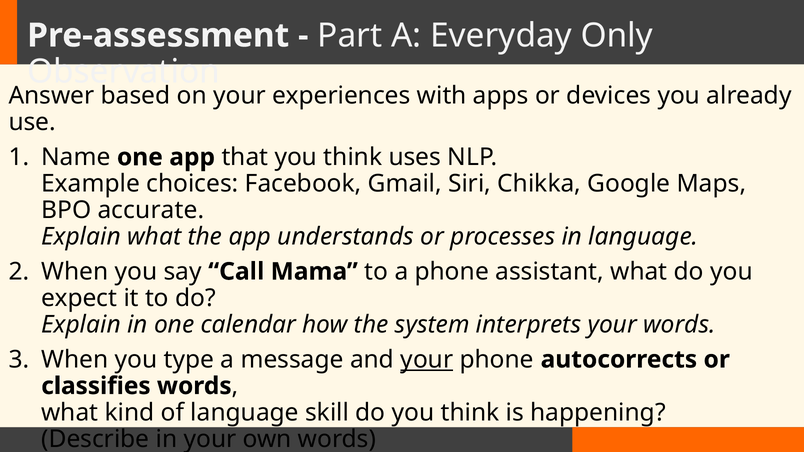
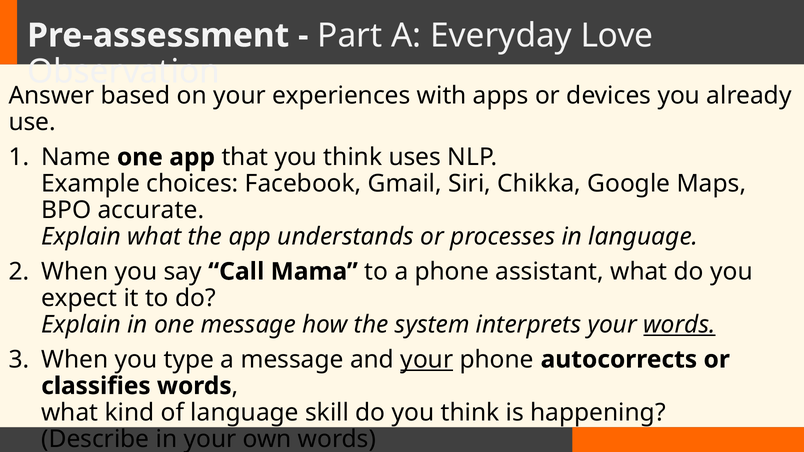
Only: Only -> Love
one calendar: calendar -> message
words at (679, 325) underline: none -> present
